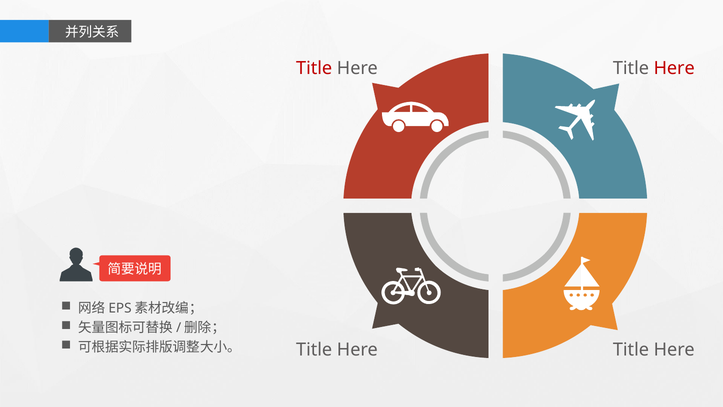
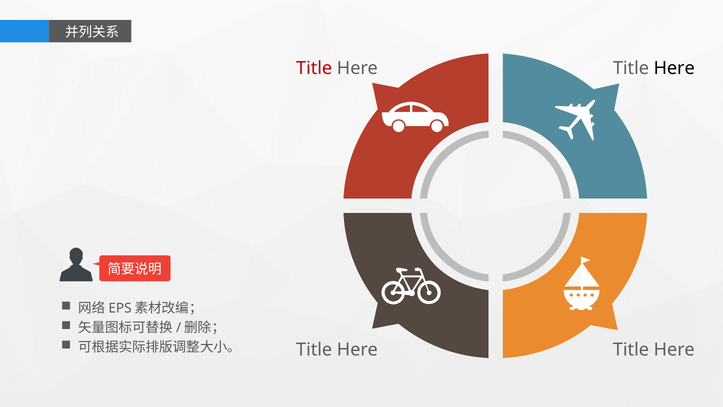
Here at (674, 68) colour: red -> black
